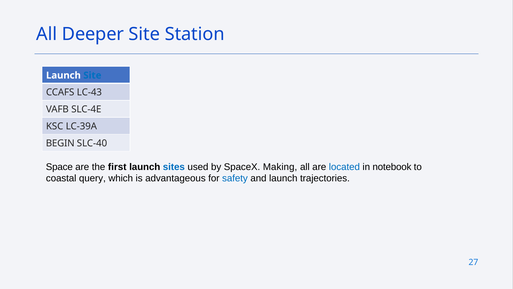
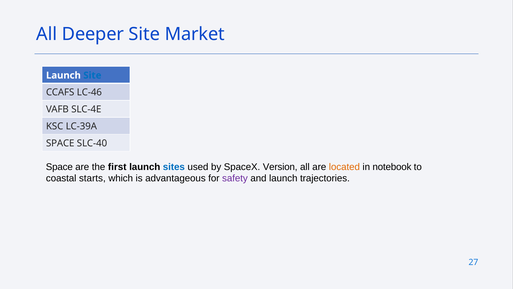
Station: Station -> Market
LC-43: LC-43 -> LC-46
BEGIN at (60, 143): BEGIN -> SPACE
Making: Making -> Version
located colour: blue -> orange
query: query -> starts
safety colour: blue -> purple
